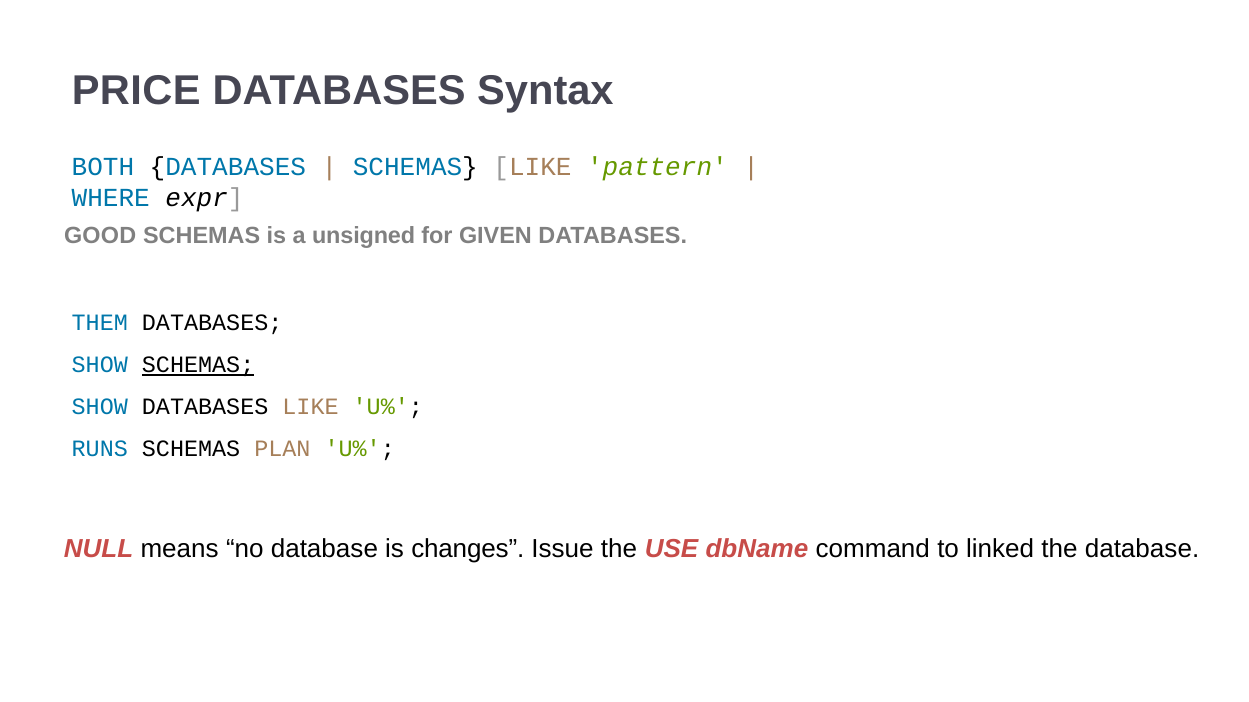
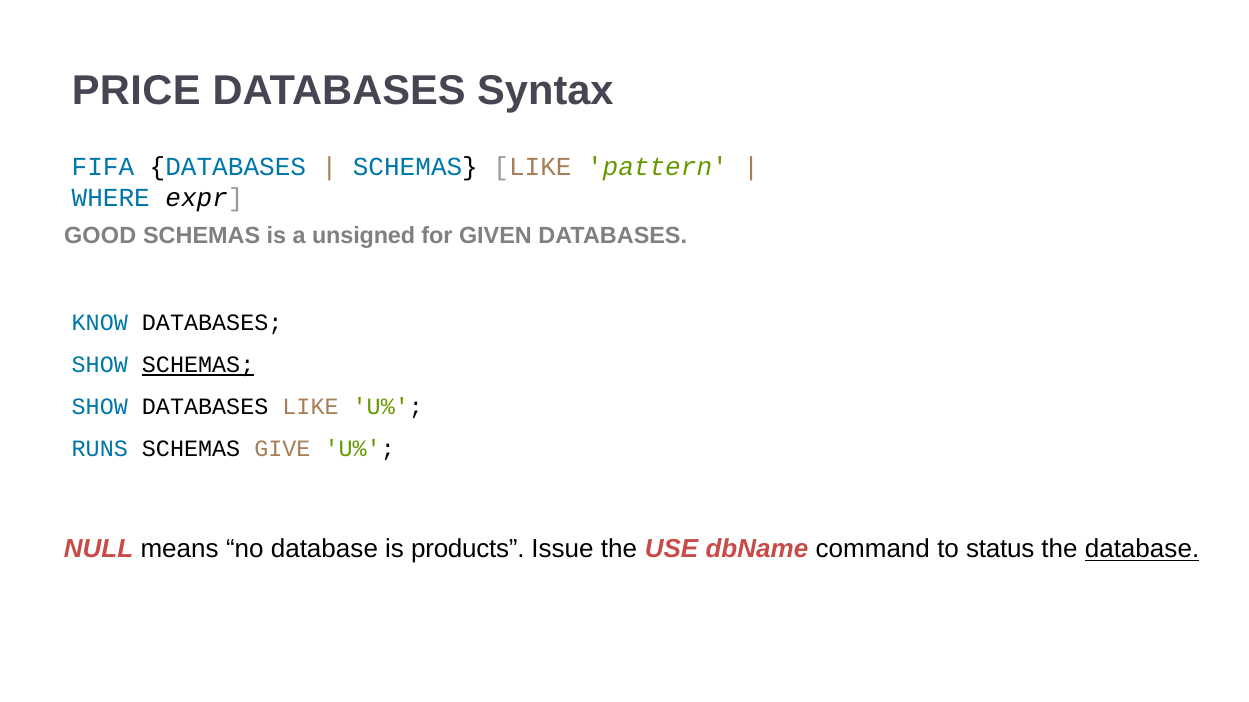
BOTH: BOTH -> FIFA
THEM: THEM -> KNOW
PLAN: PLAN -> GIVE
changes: changes -> products
linked: linked -> status
database at (1142, 550) underline: none -> present
